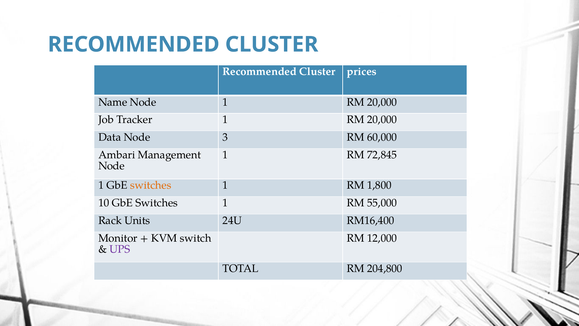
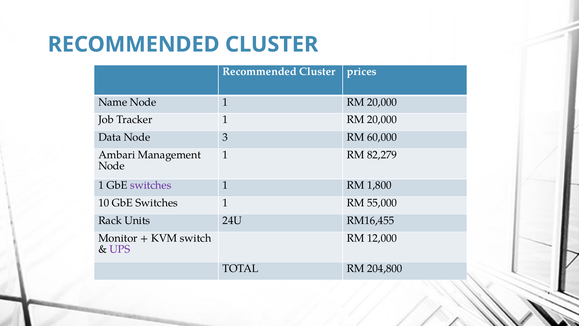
72,845: 72,845 -> 82,279
switches at (151, 185) colour: orange -> purple
RM16,400: RM16,400 -> RM16,455
